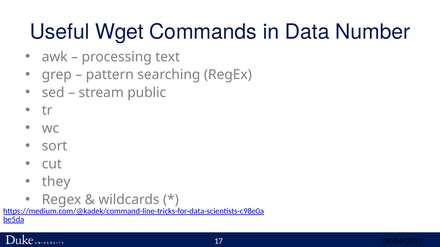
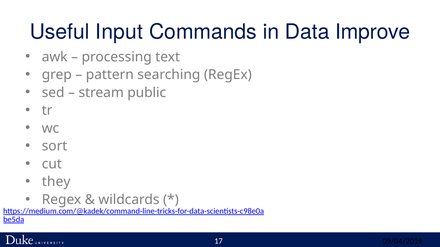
Wget: Wget -> Input
Number: Number -> Improve
